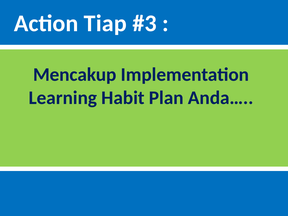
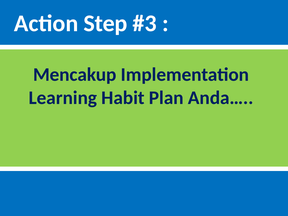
Tiap: Tiap -> Step
